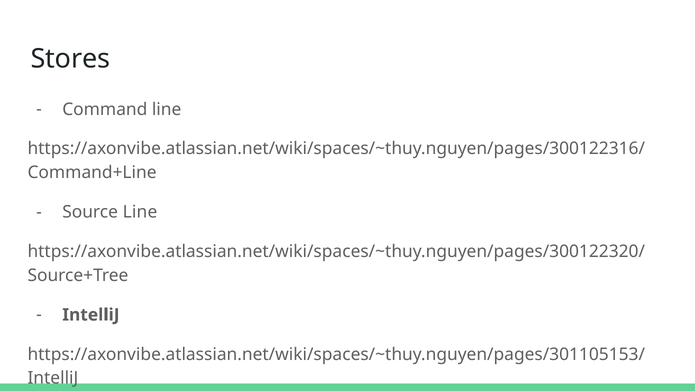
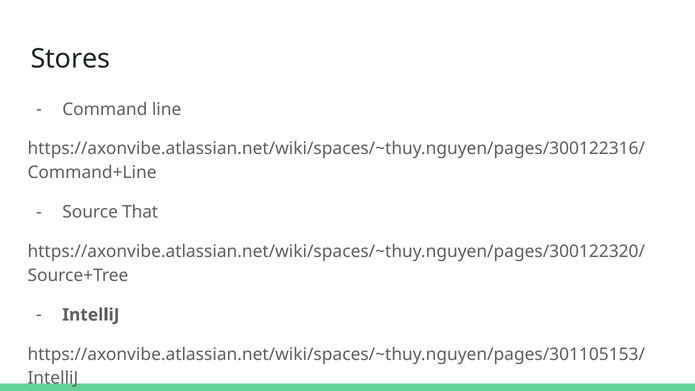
Source Line: Line -> That
